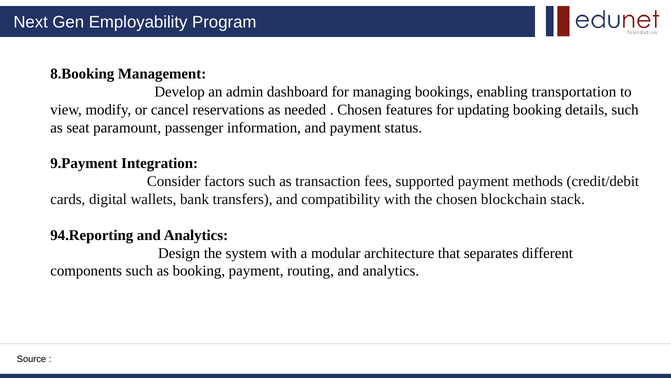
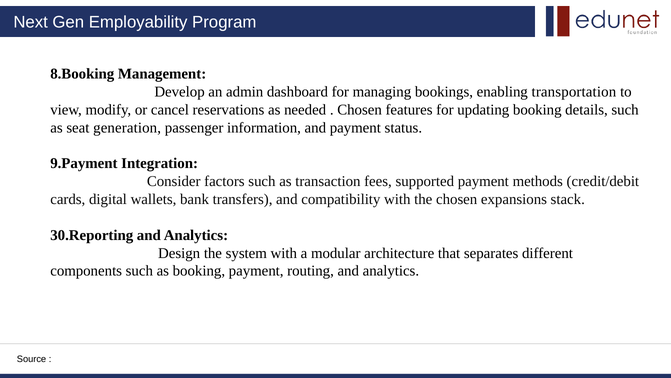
paramount: paramount -> generation
blockchain: blockchain -> expansions
94.Reporting: 94.Reporting -> 30.Reporting
